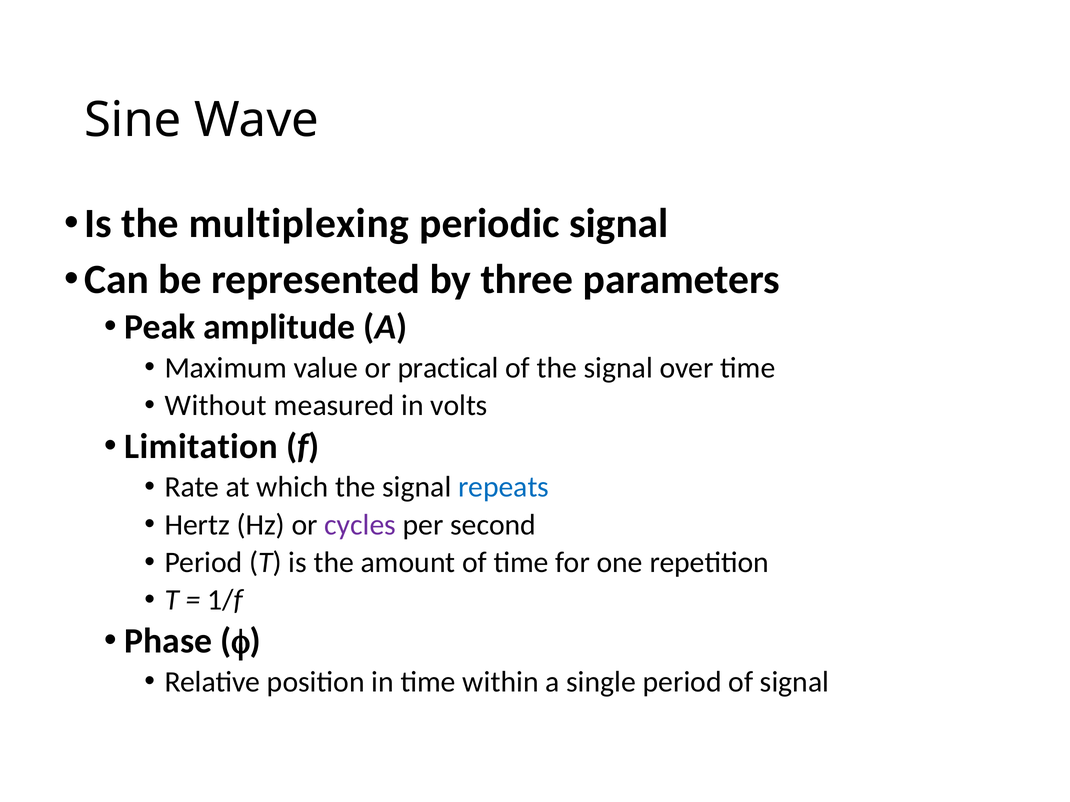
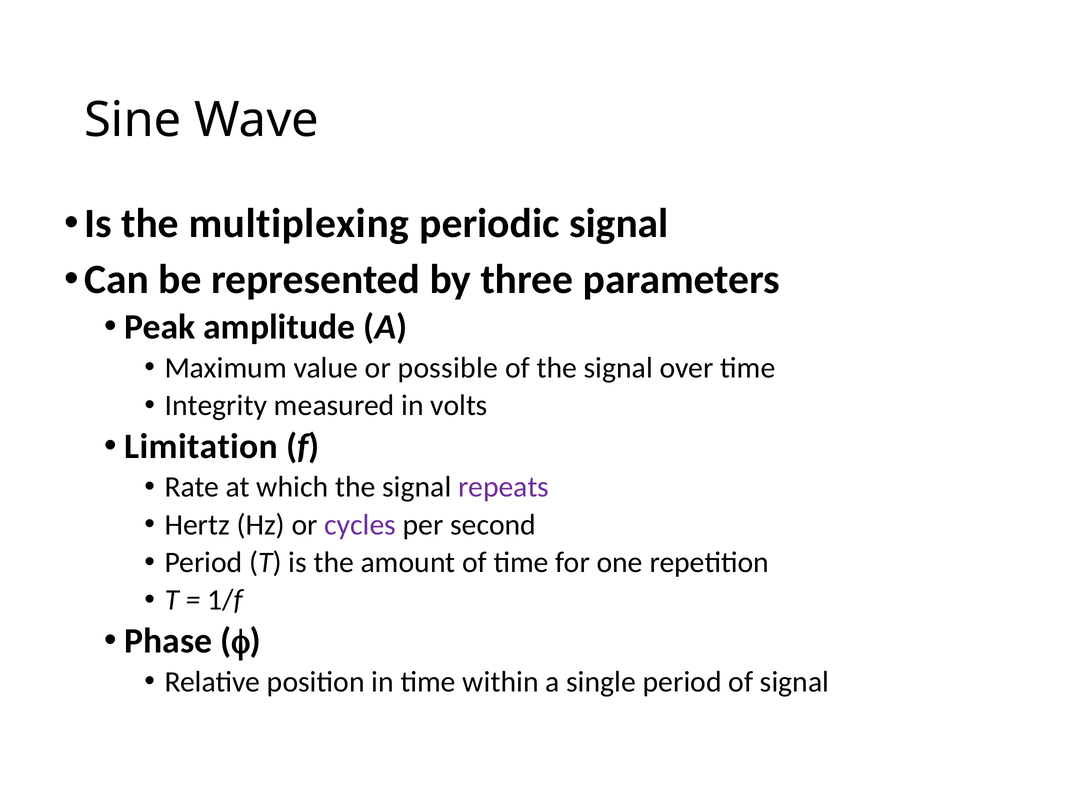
practical: practical -> possible
Without: Without -> Integrity
repeats colour: blue -> purple
